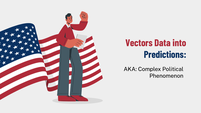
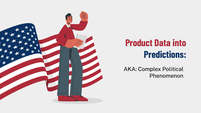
Vectors: Vectors -> Product
